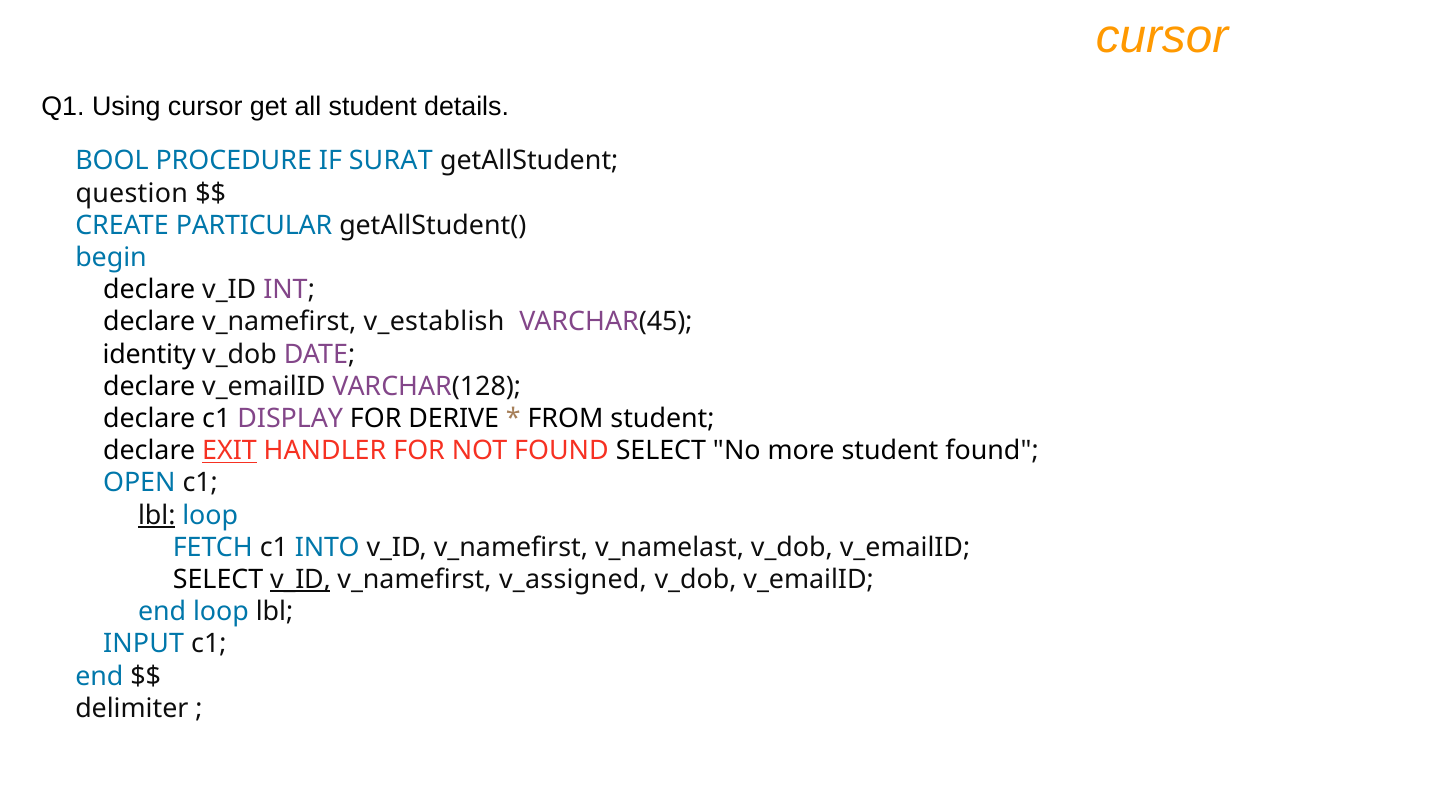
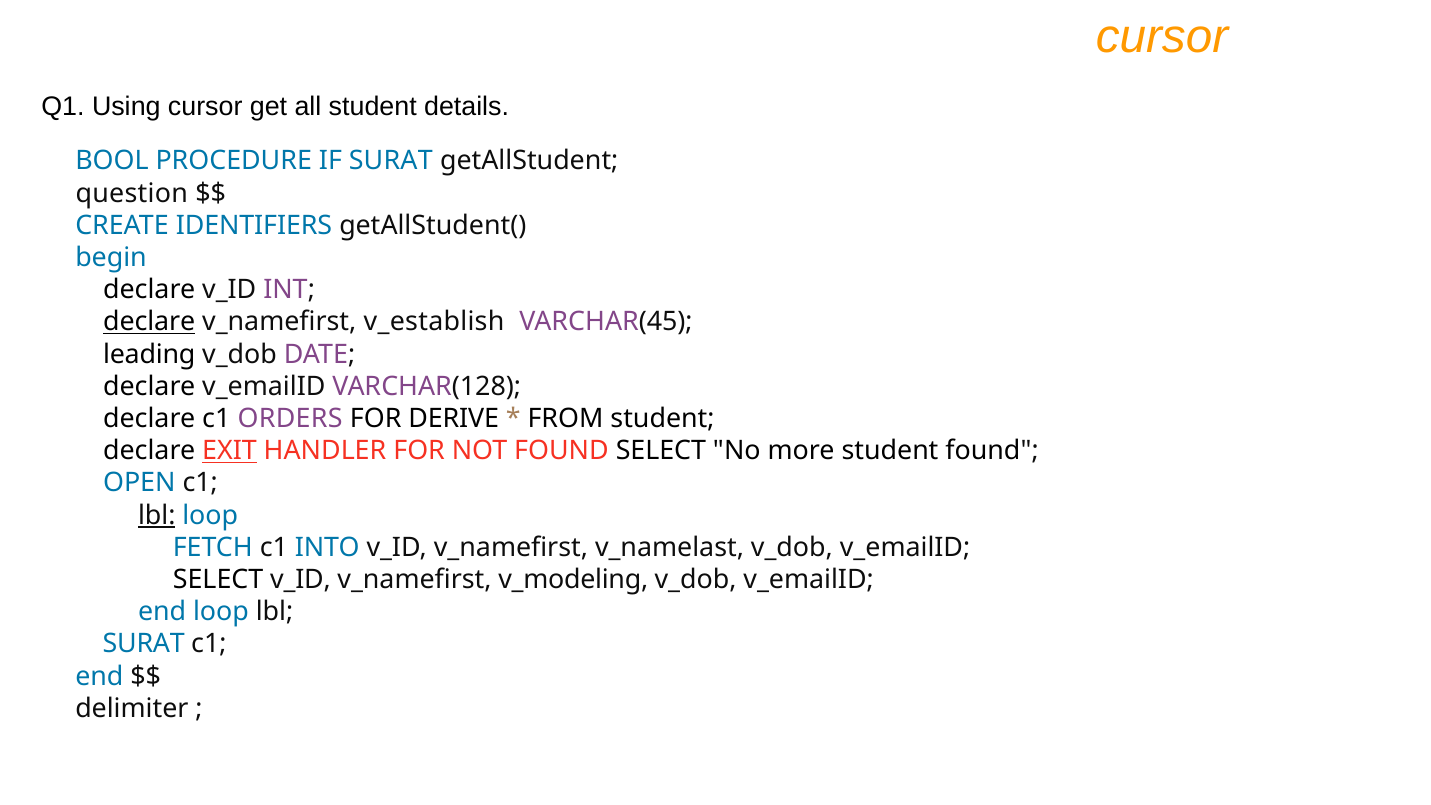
PARTICULAR: PARTICULAR -> IDENTIFIERS
declare at (149, 322) underline: none -> present
identity: identity -> leading
DISPLAY: DISPLAY -> ORDERS
v_ID at (300, 580) underline: present -> none
v_assigned: v_assigned -> v_modeling
INPUT at (144, 644): INPUT -> SURAT
